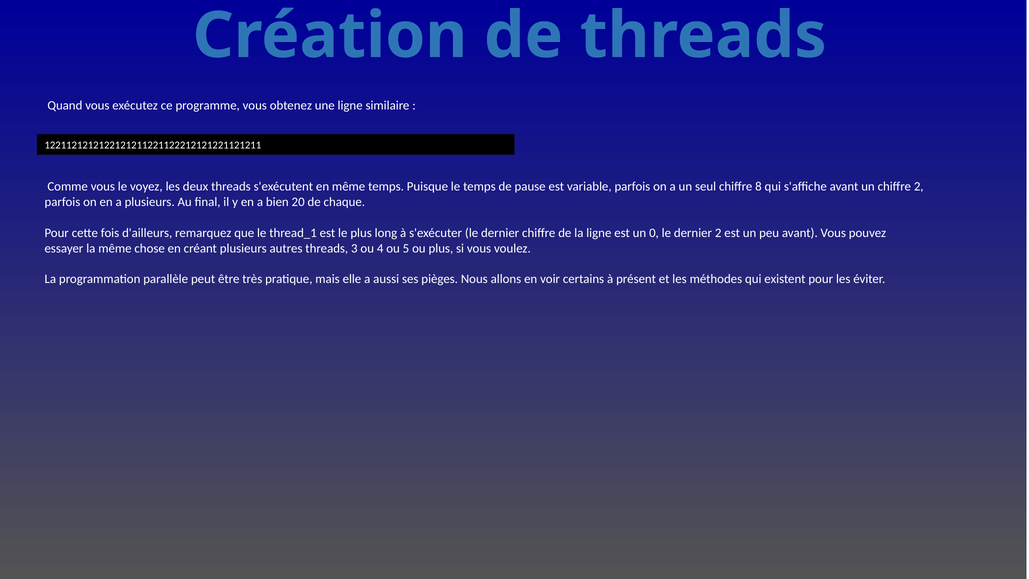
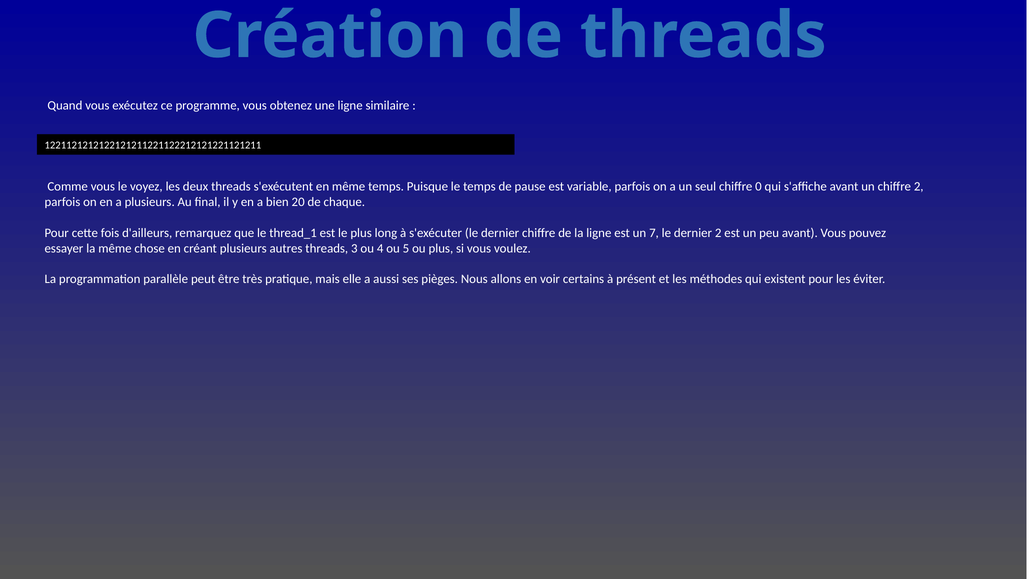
8: 8 -> 0
0: 0 -> 7
